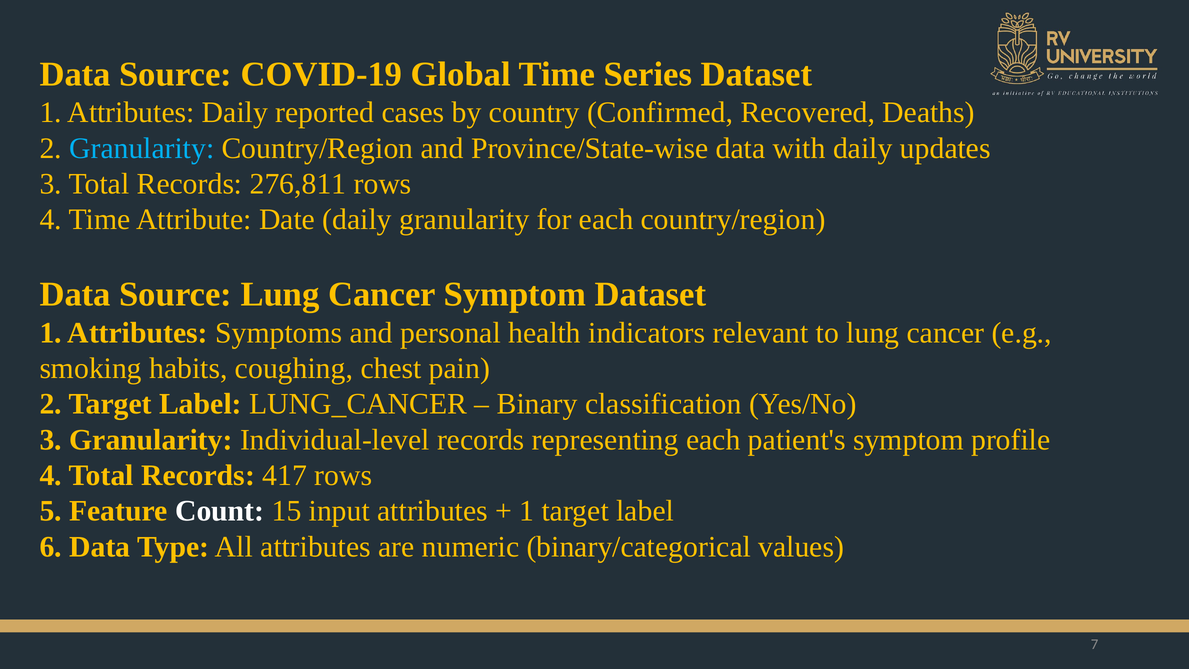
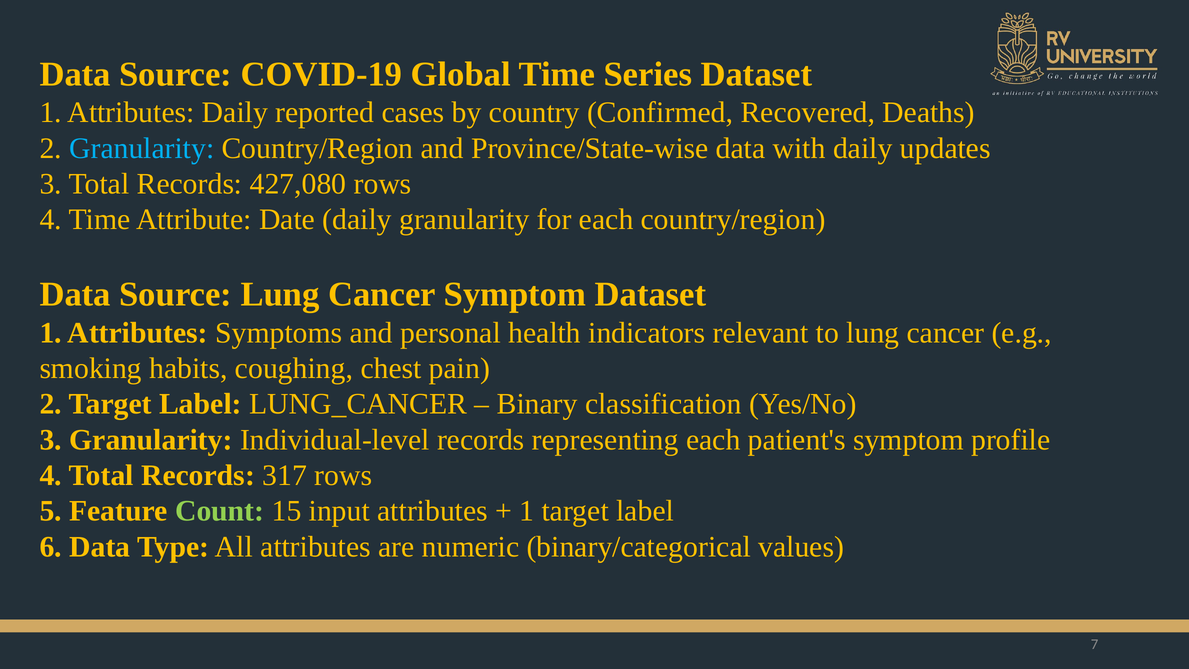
276,811: 276,811 -> 427,080
417: 417 -> 317
Count colour: white -> light green
